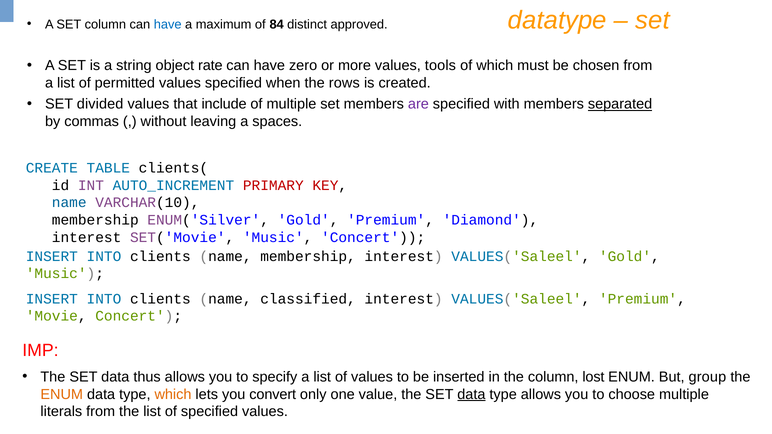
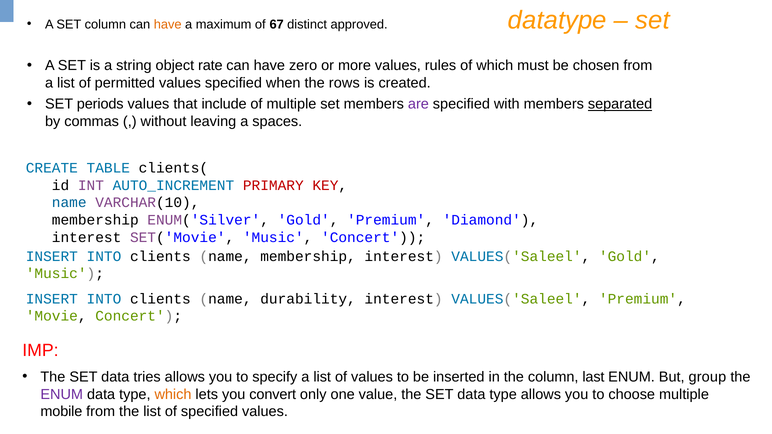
have at (168, 24) colour: blue -> orange
84: 84 -> 67
tools: tools -> rules
divided: divided -> periods
classified: classified -> durability
thus: thus -> tries
lost: lost -> last
ENUM at (62, 395) colour: orange -> purple
data at (471, 395) underline: present -> none
literals: literals -> mobile
